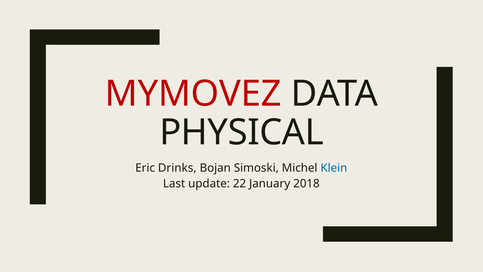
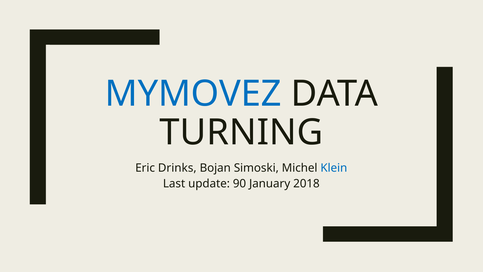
MYMOVEZ colour: red -> blue
PHYSICAL: PHYSICAL -> TURNING
22: 22 -> 90
